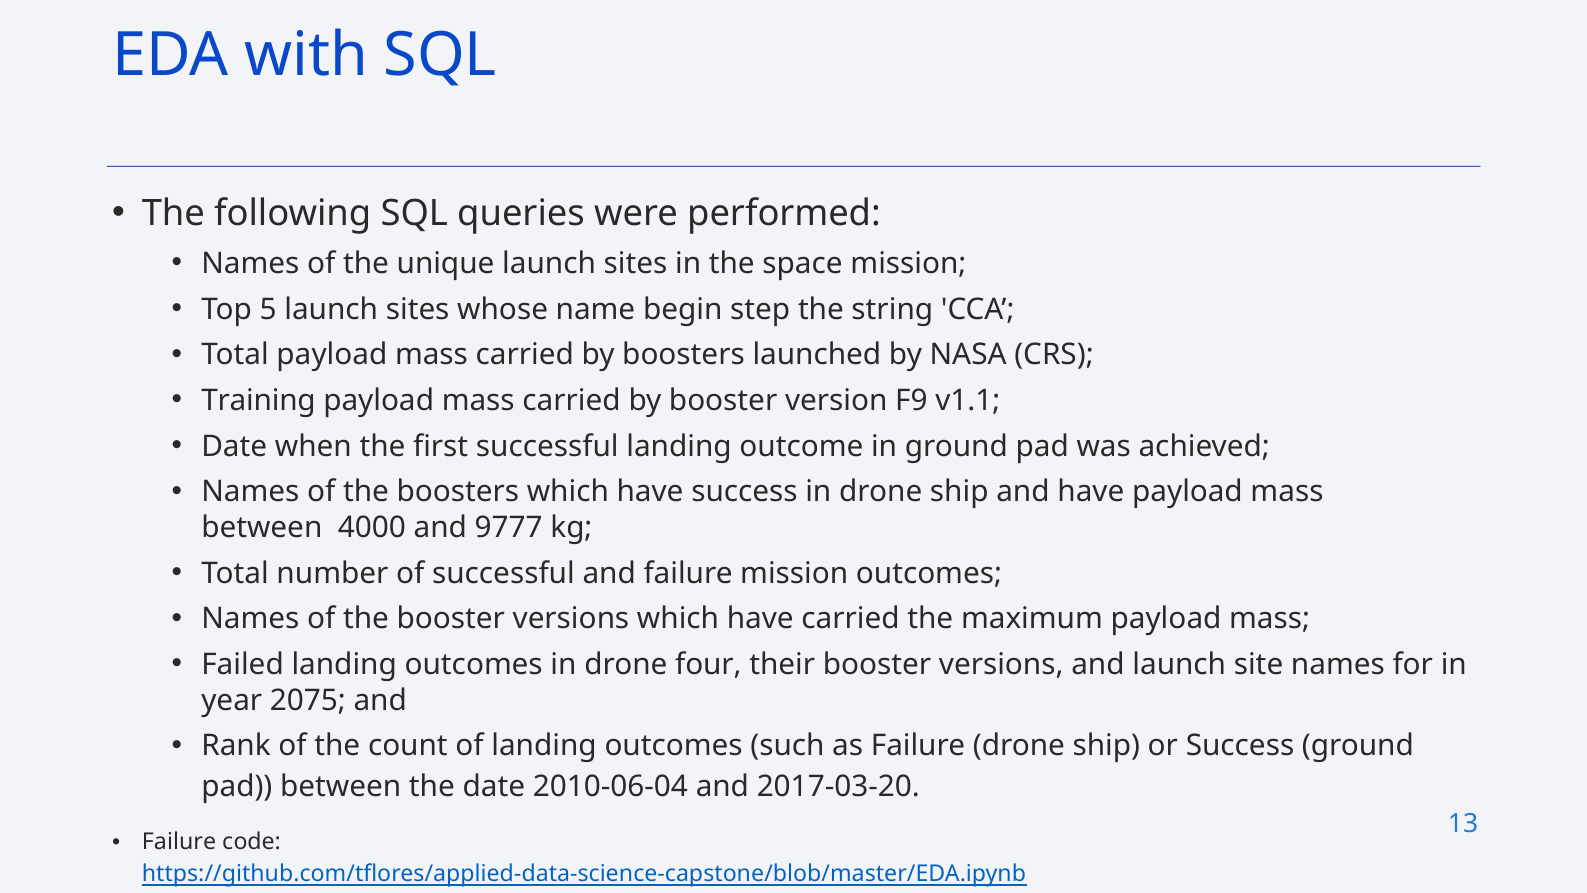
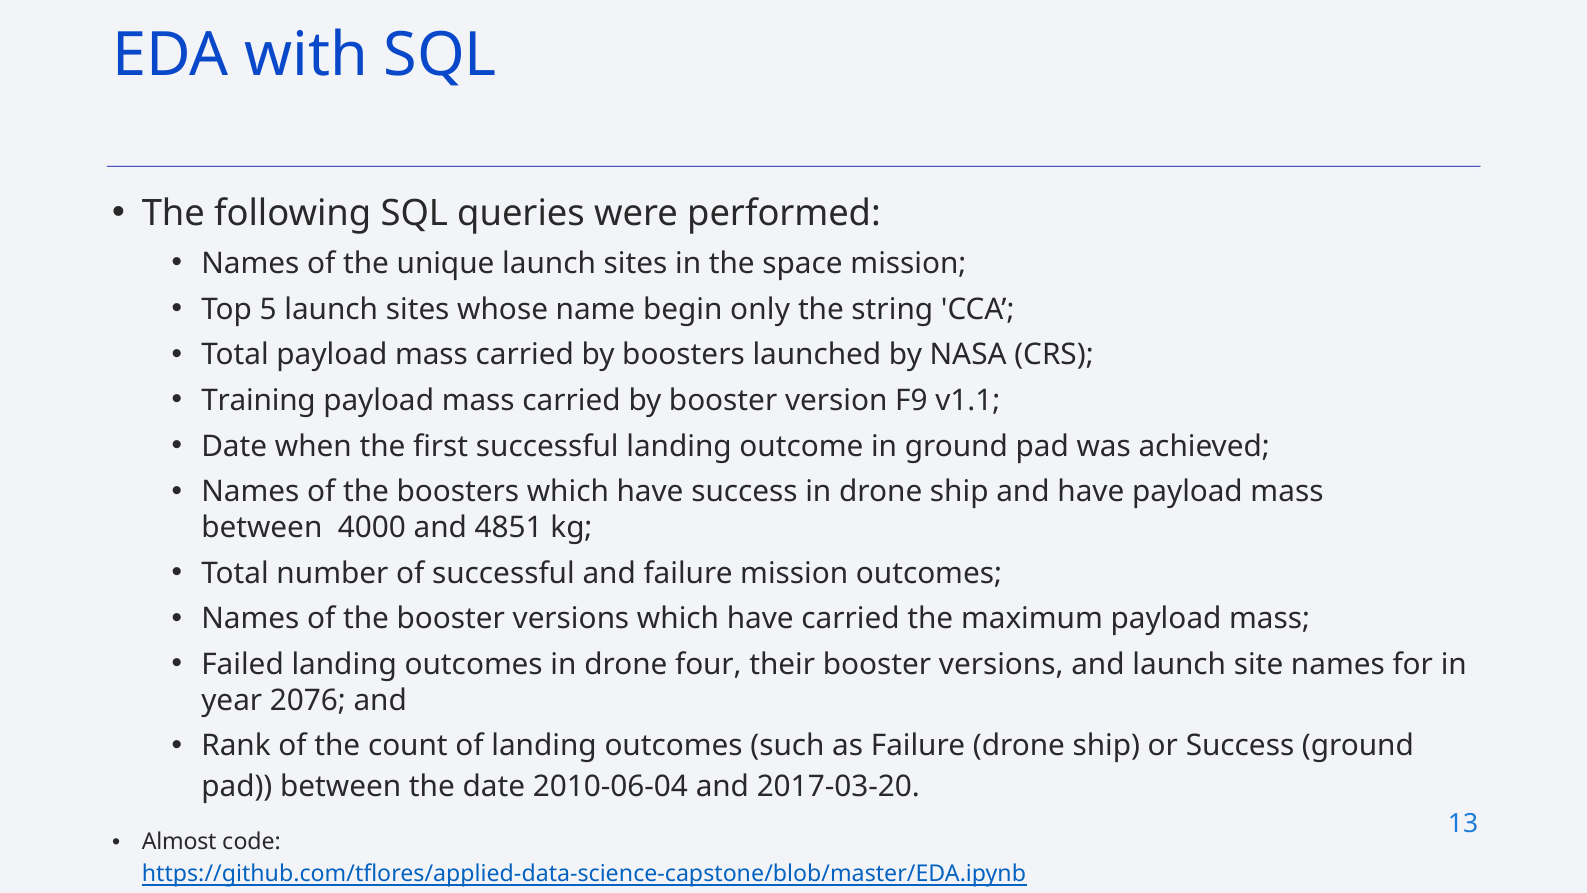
step: step -> only
9777: 9777 -> 4851
2075: 2075 -> 2076
Failure at (179, 841): Failure -> Almost
